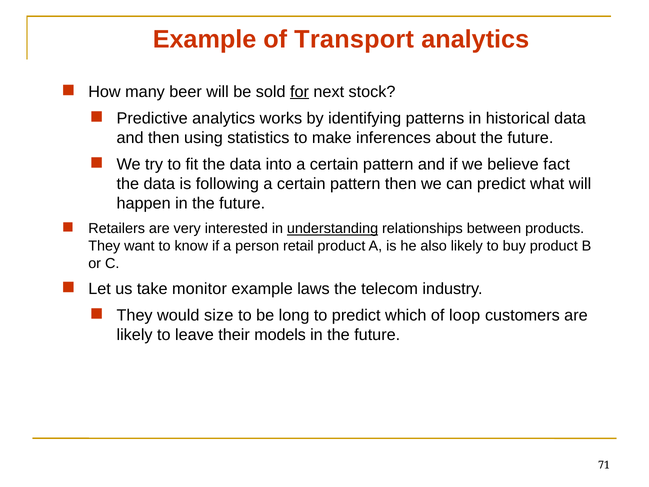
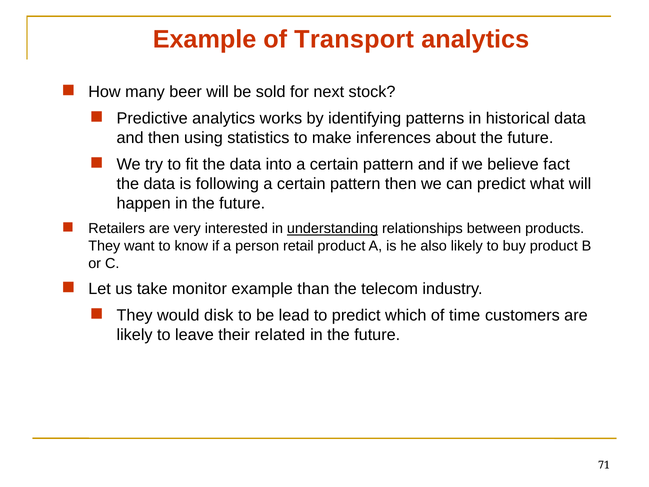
for underline: present -> none
laws: laws -> than
size: size -> disk
long: long -> lead
loop: loop -> time
models: models -> related
